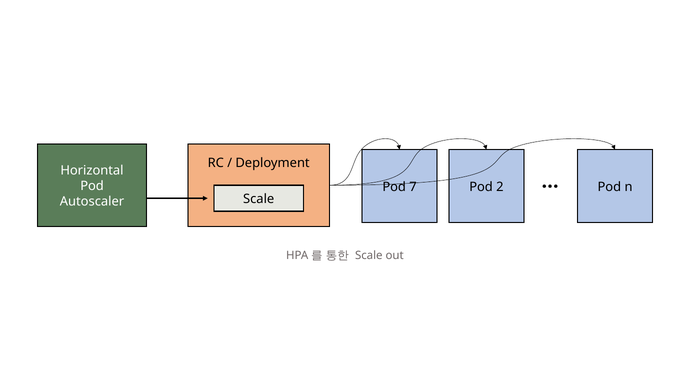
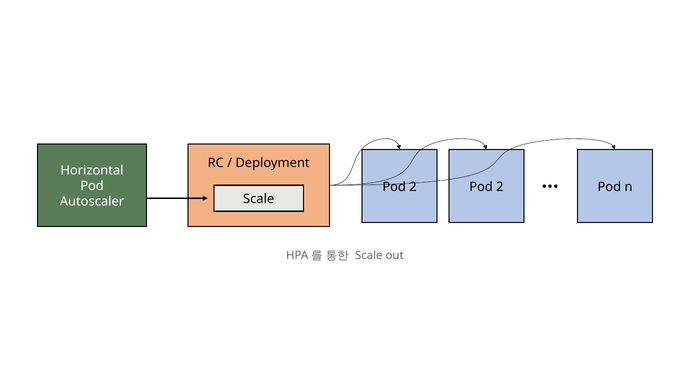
7 at (413, 187): 7 -> 2
